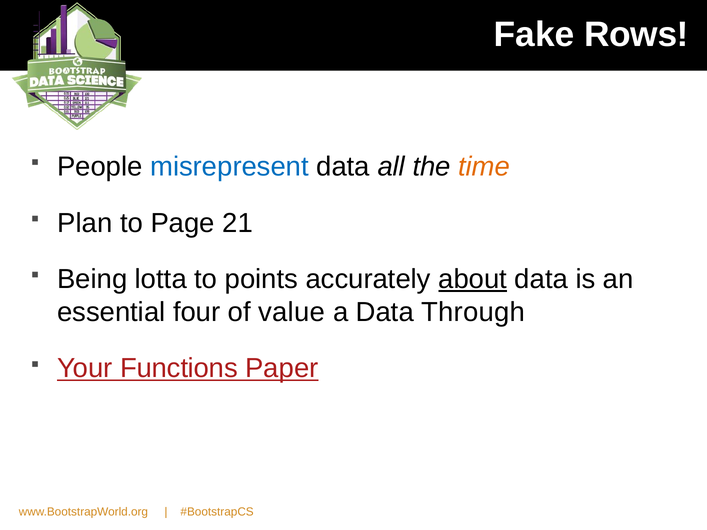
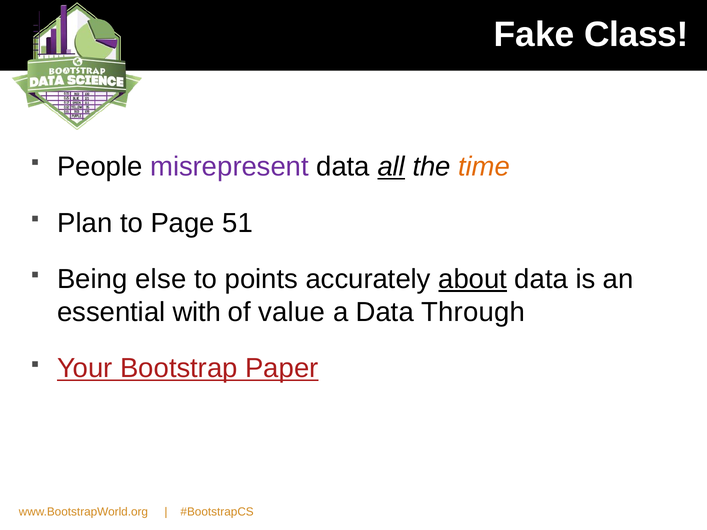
Rows: Rows -> Class
misrepresent colour: blue -> purple
all underline: none -> present
21: 21 -> 51
lotta: lotta -> else
four: four -> with
Functions: Functions -> Bootstrap
